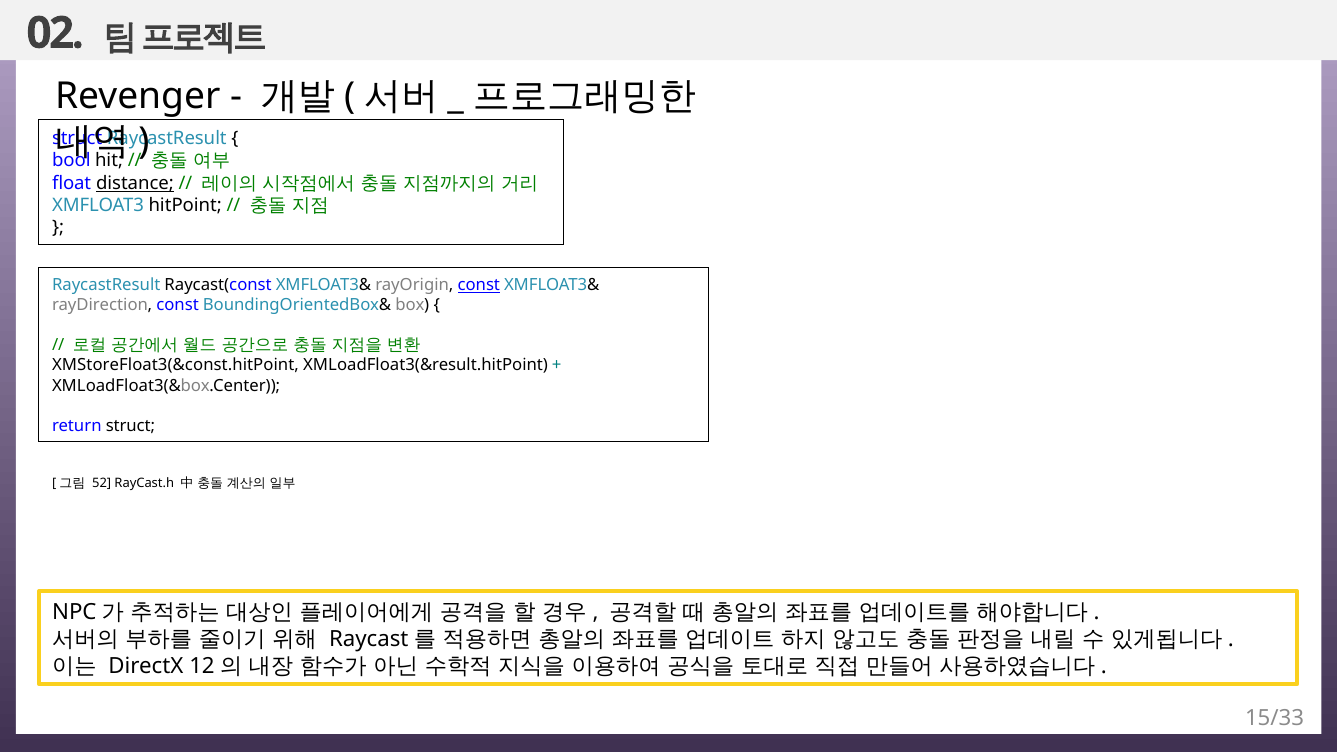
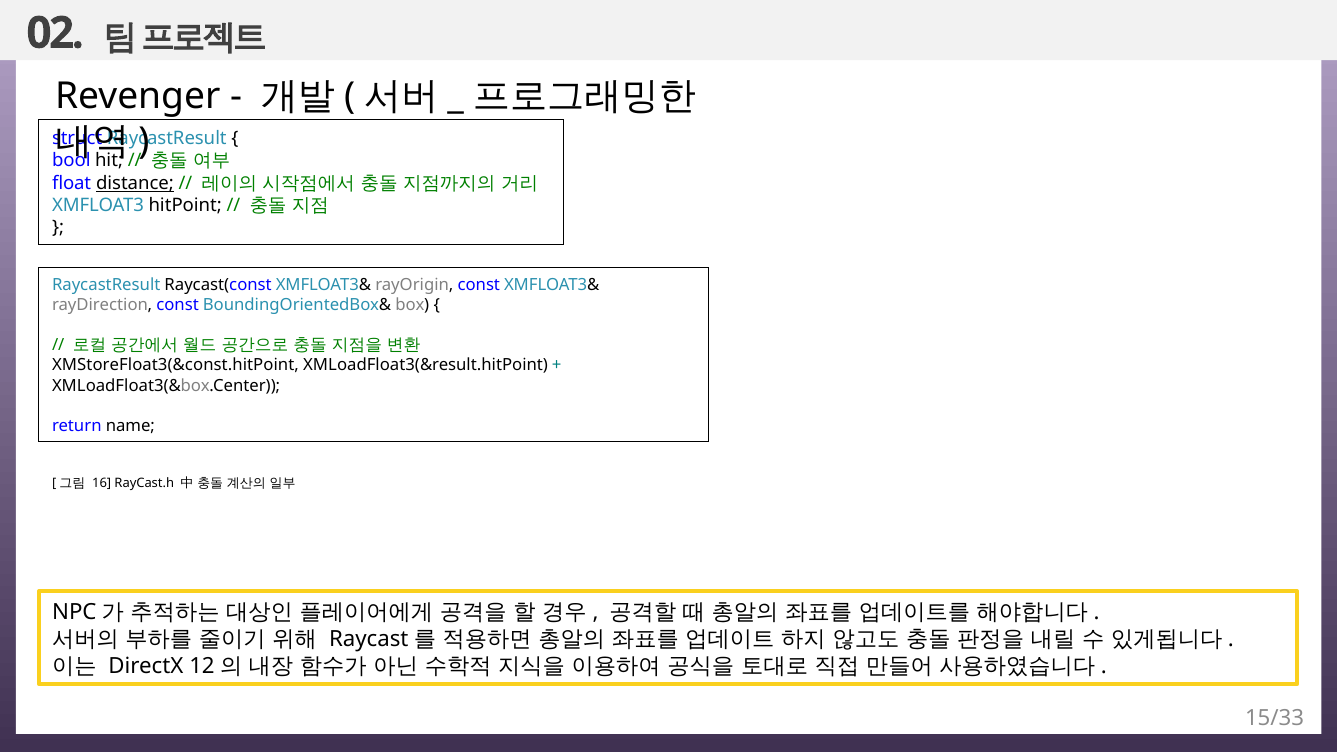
const at (479, 285) underline: present -> none
return struct: struct -> name
52: 52 -> 16
